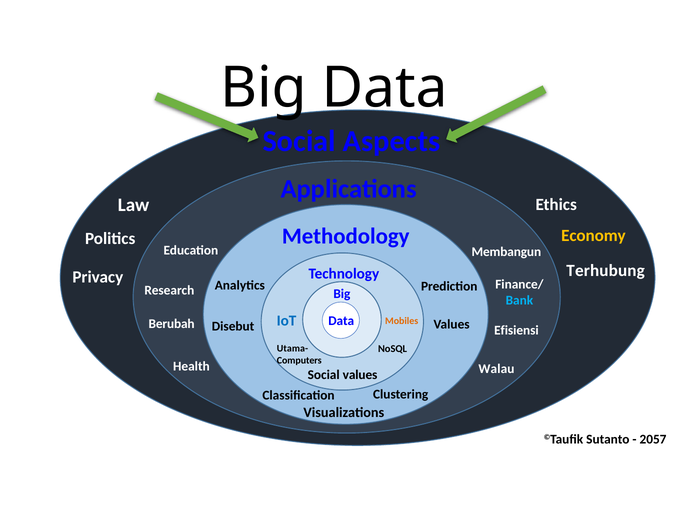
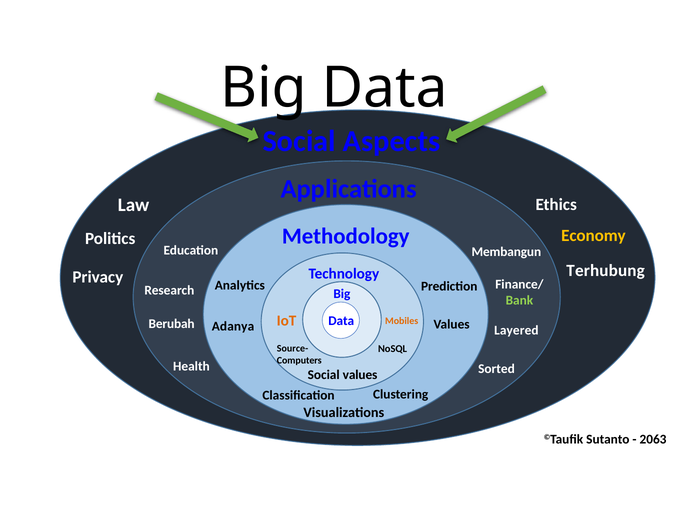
Bank colour: light blue -> light green
IoT colour: blue -> orange
Disebut: Disebut -> Adanya
Efisiensi: Efisiensi -> Layered
Utama-: Utama- -> Source-
Walau: Walau -> Sorted
2057: 2057 -> 2063
